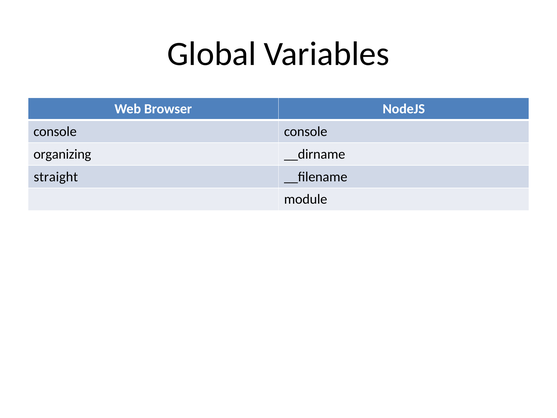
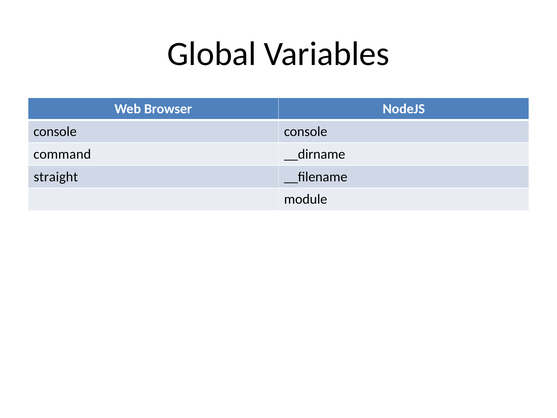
organizing: organizing -> command
